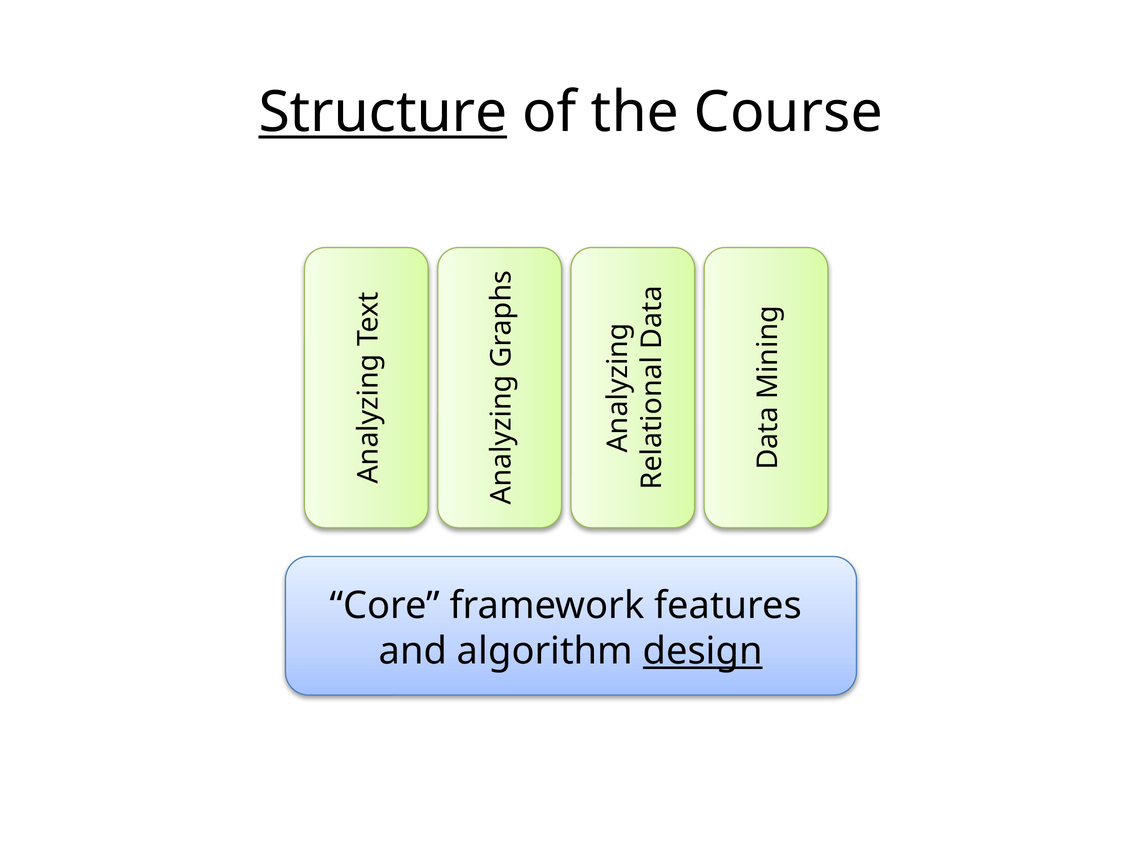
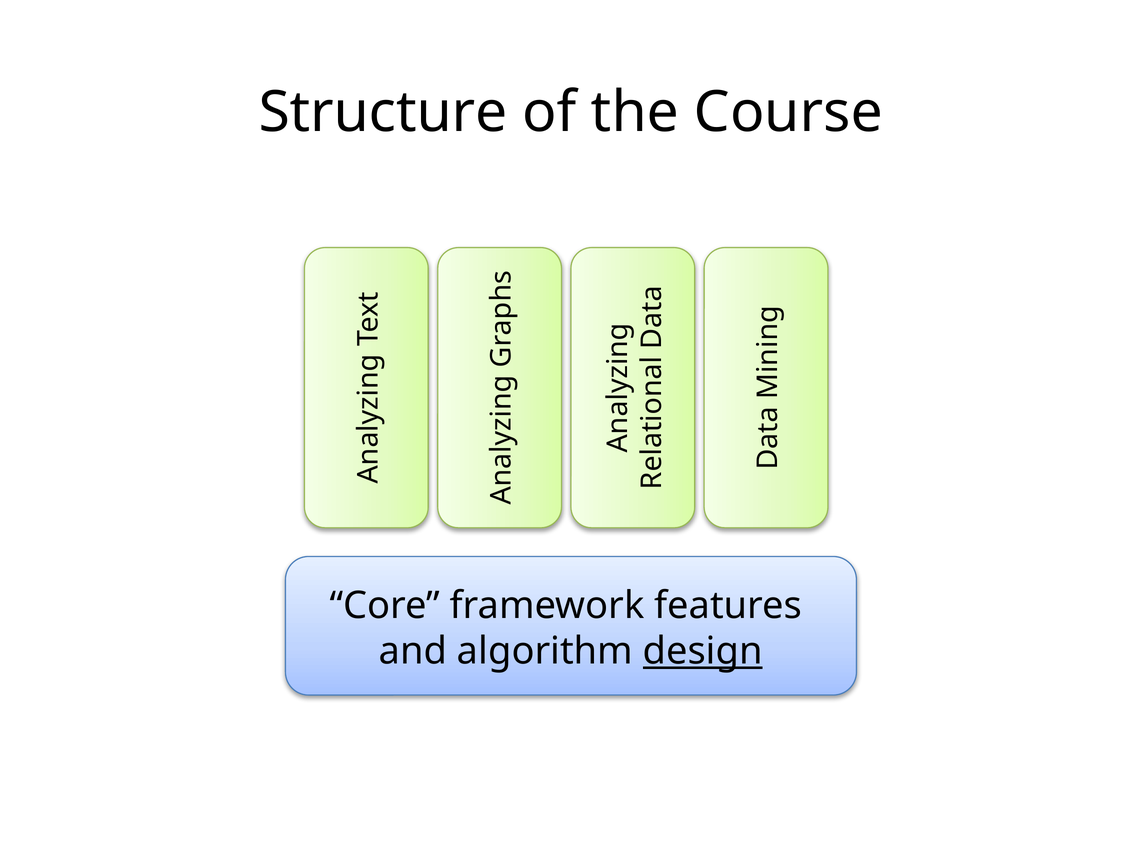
Structure underline: present -> none
